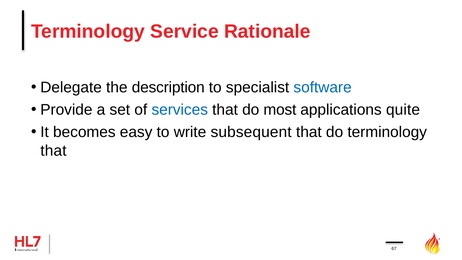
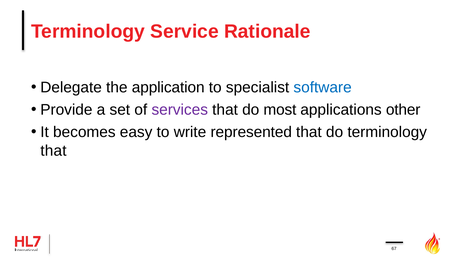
description: description -> application
services colour: blue -> purple
quite: quite -> other
subsequent: subsequent -> represented
